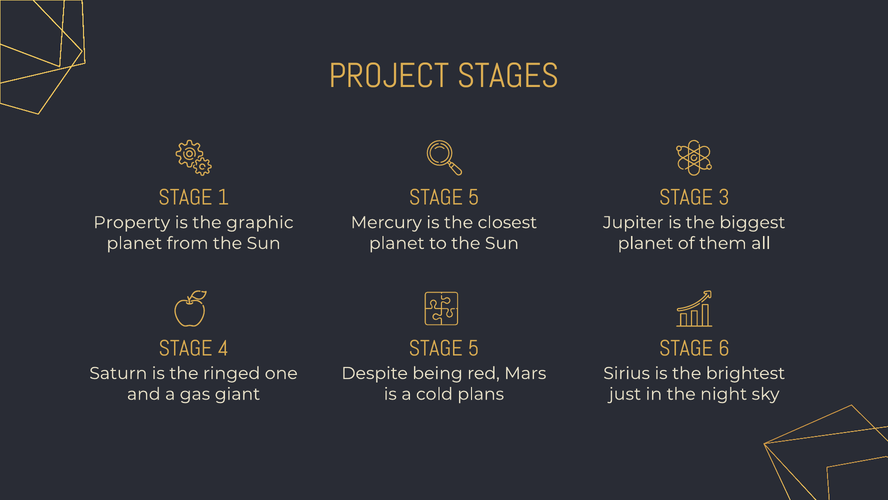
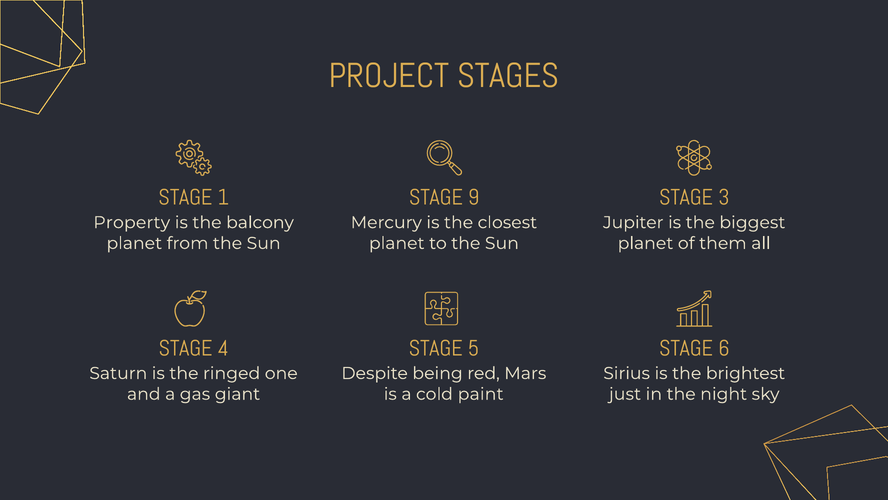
5 at (474, 197): 5 -> 9
graphic: graphic -> balcony
plans: plans -> paint
